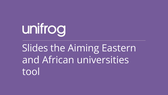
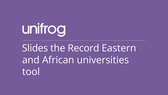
Aiming: Aiming -> Record
